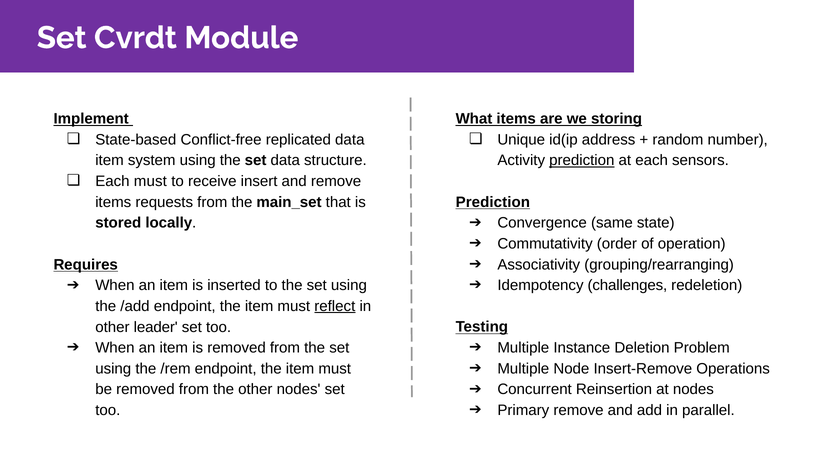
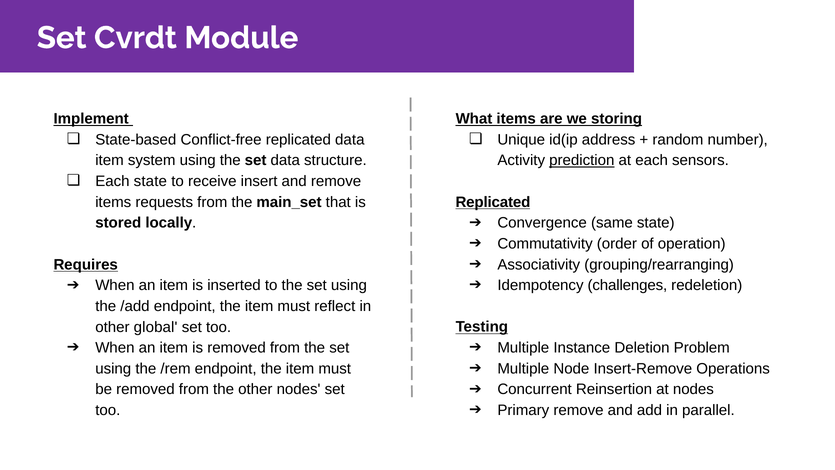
Each must: must -> state
Prediction at (493, 202): Prediction -> Replicated
reflect underline: present -> none
leader: leader -> global
